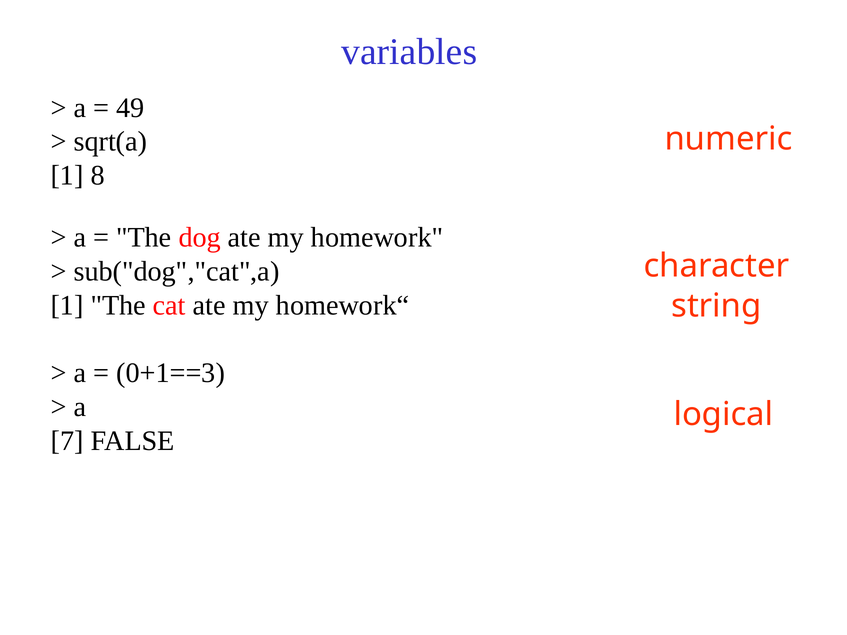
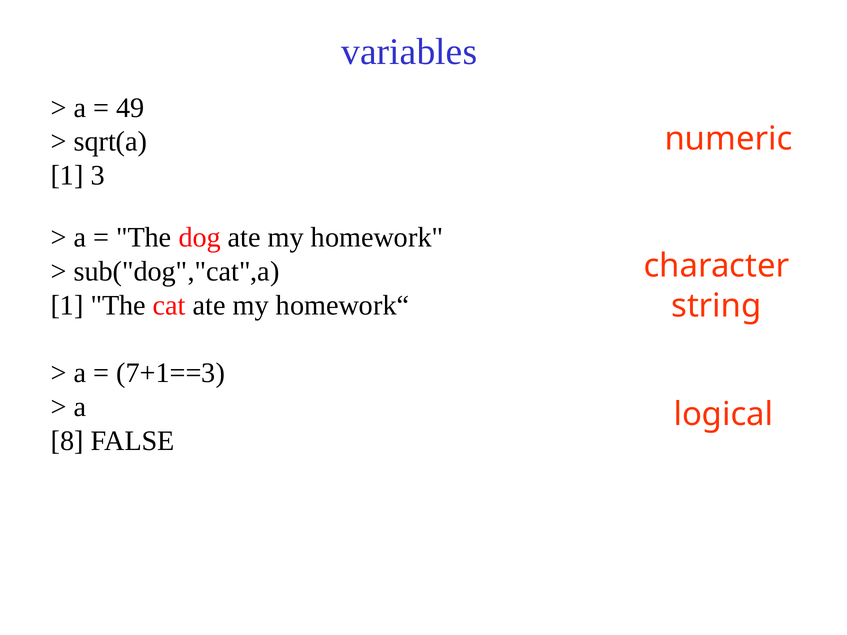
8: 8 -> 3
0+1==3: 0+1==3 -> 7+1==3
7: 7 -> 8
